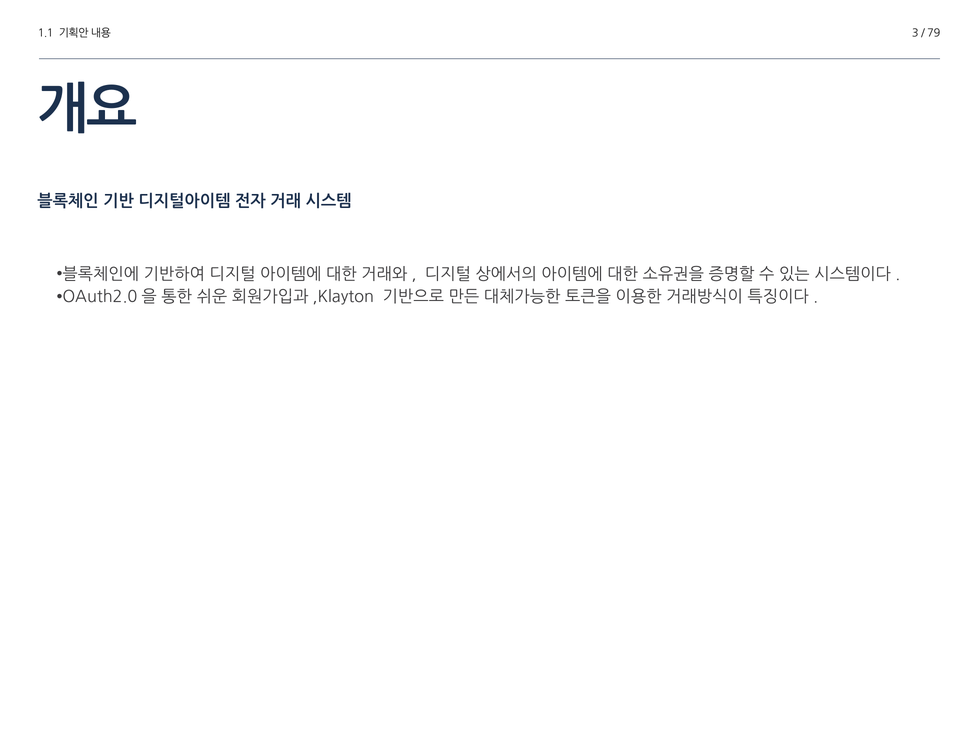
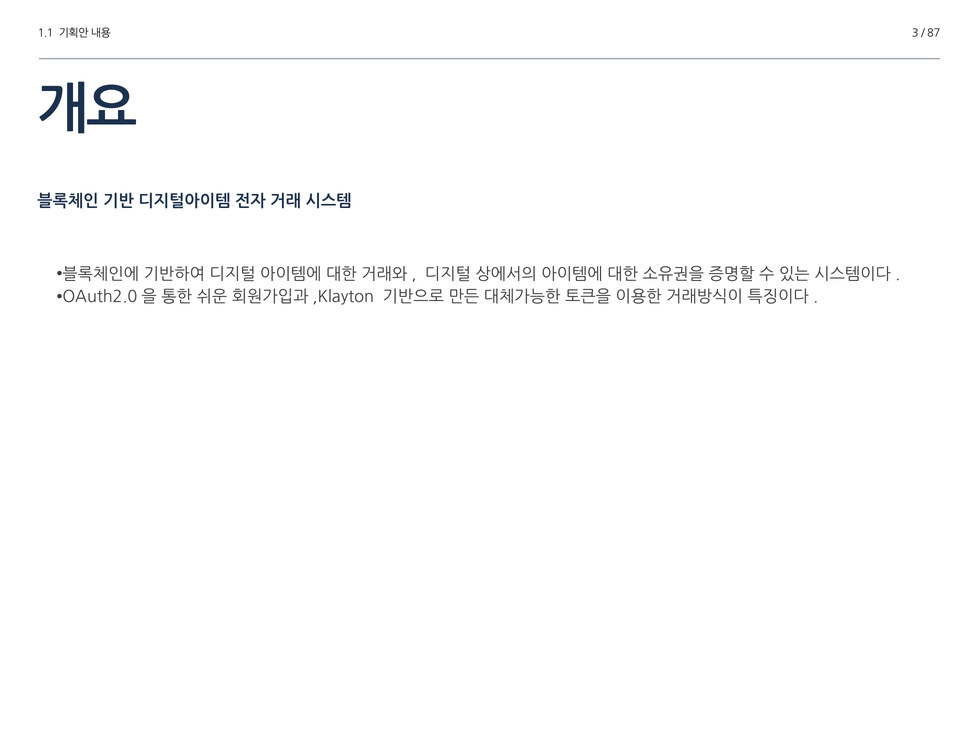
79: 79 -> 87
